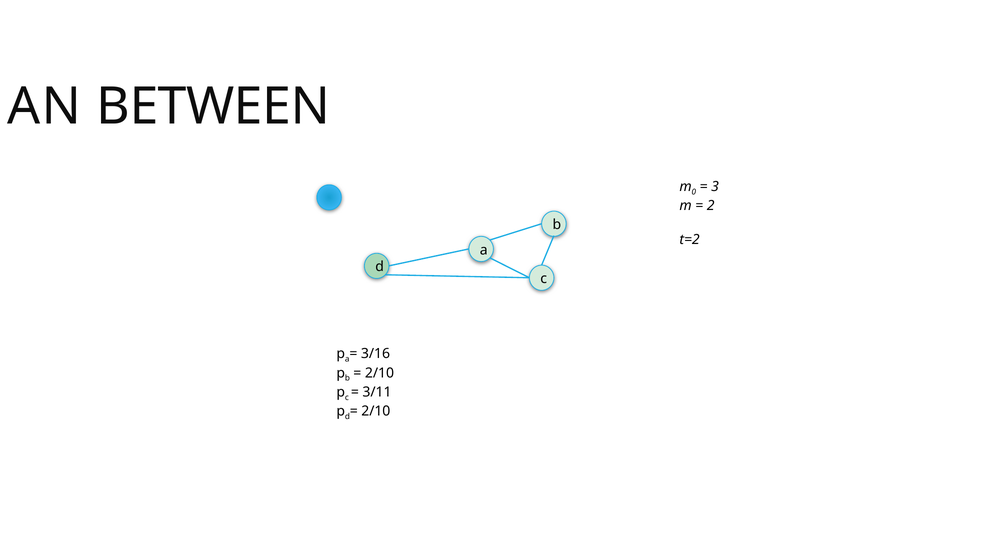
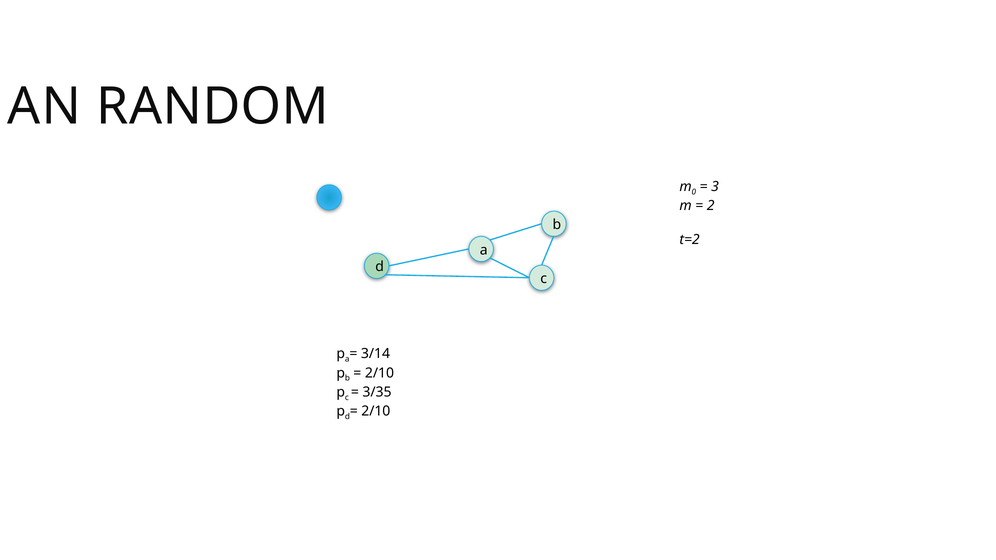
BETWEEN: BETWEEN -> RANDOM
3/16: 3/16 -> 3/14
3/11: 3/11 -> 3/35
